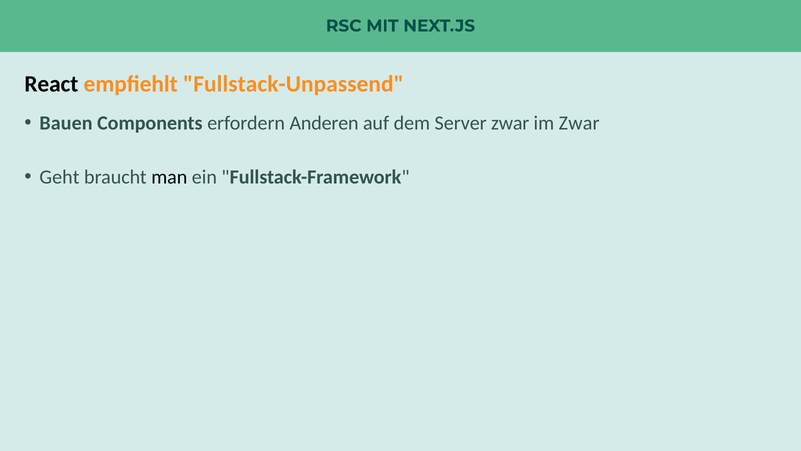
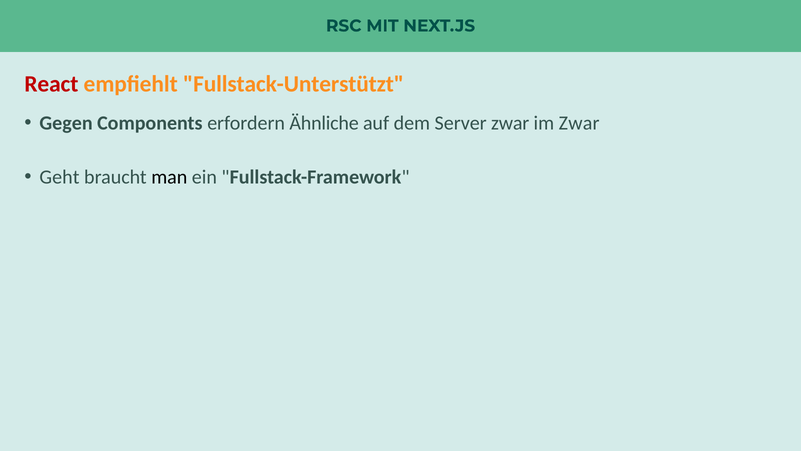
React colour: black -> red
Fullstack-Unpassend: Fullstack-Unpassend -> Fullstack-Unterstützt
Bauen: Bauen -> Gegen
Anderen: Anderen -> Ähnliche
